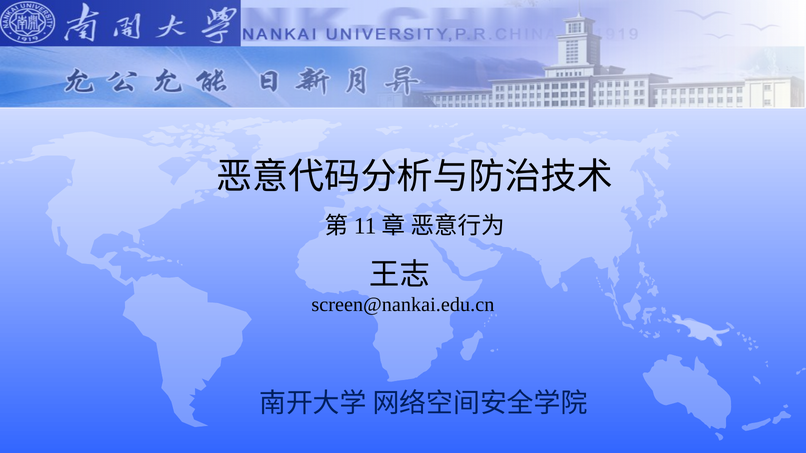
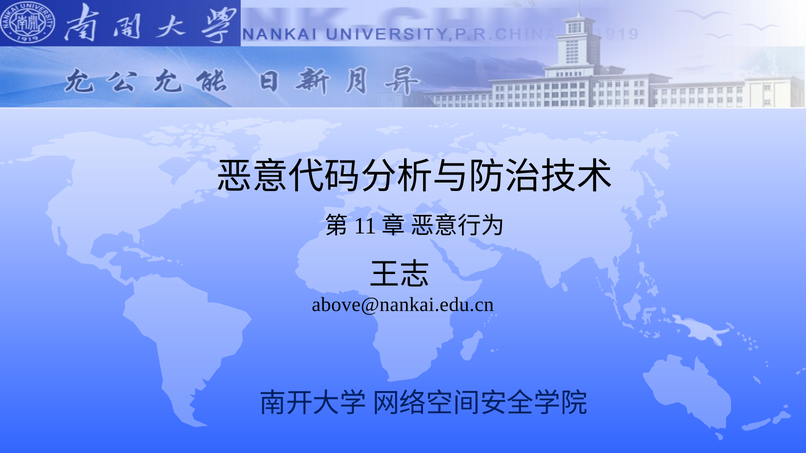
screen@nankai.edu.cn: screen@nankai.edu.cn -> above@nankai.edu.cn
